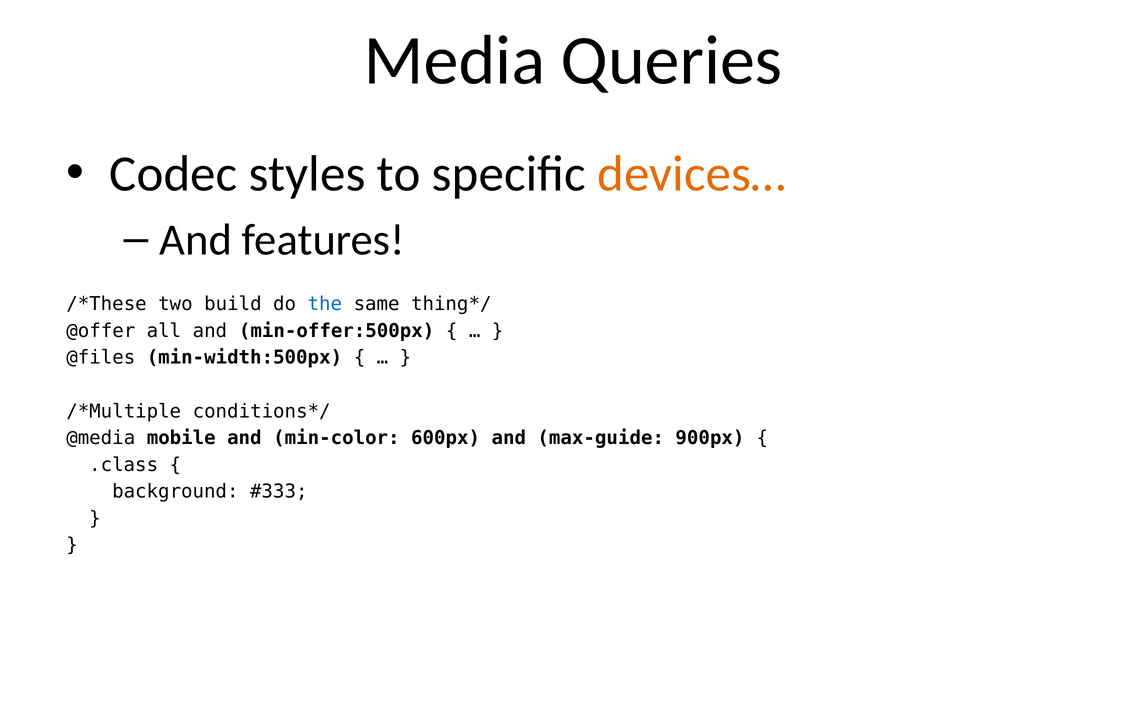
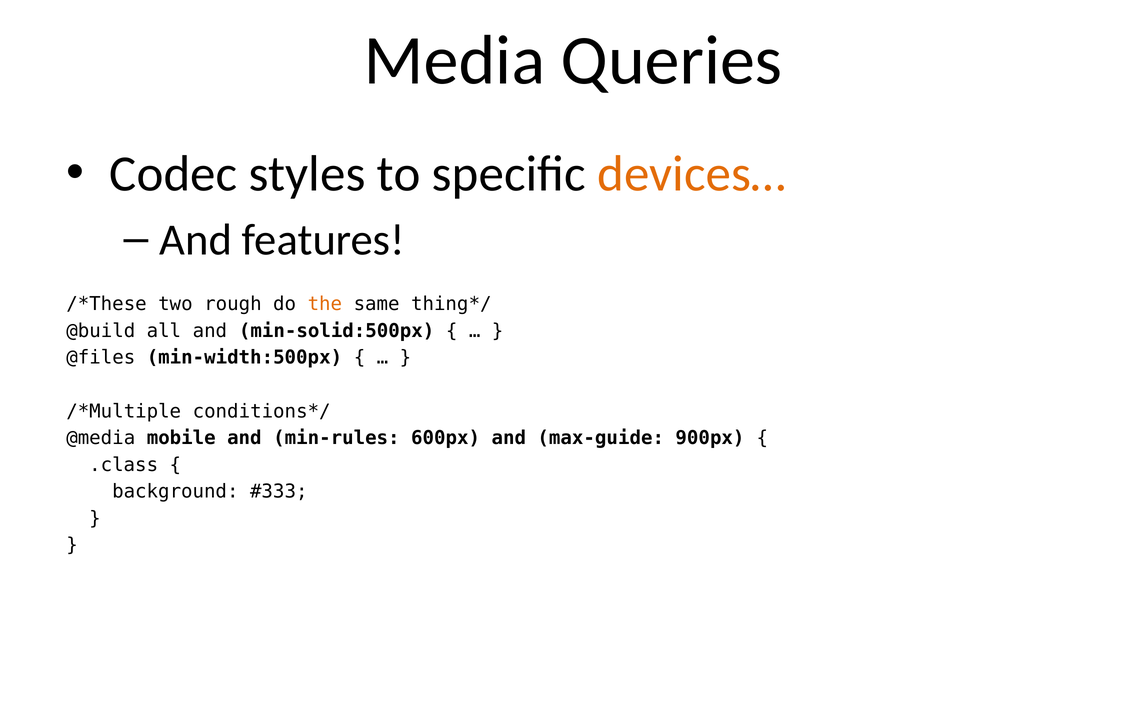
build: build -> rough
the colour: blue -> orange
@offer: @offer -> @build
min-offer:500px: min-offer:500px -> min-solid:500px
min-color: min-color -> min-rules
